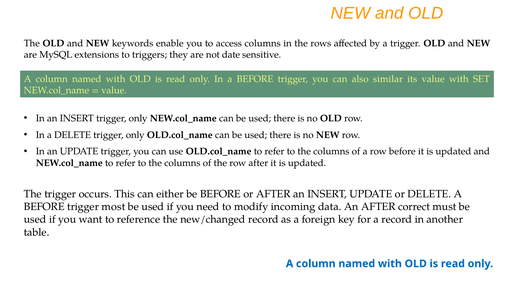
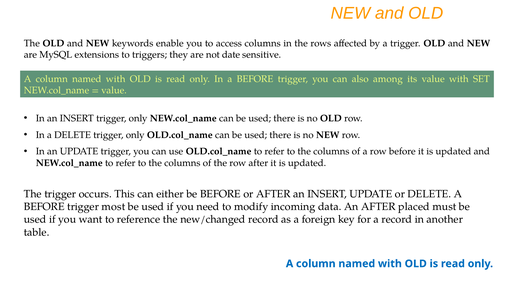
similar: similar -> among
correct: correct -> placed
